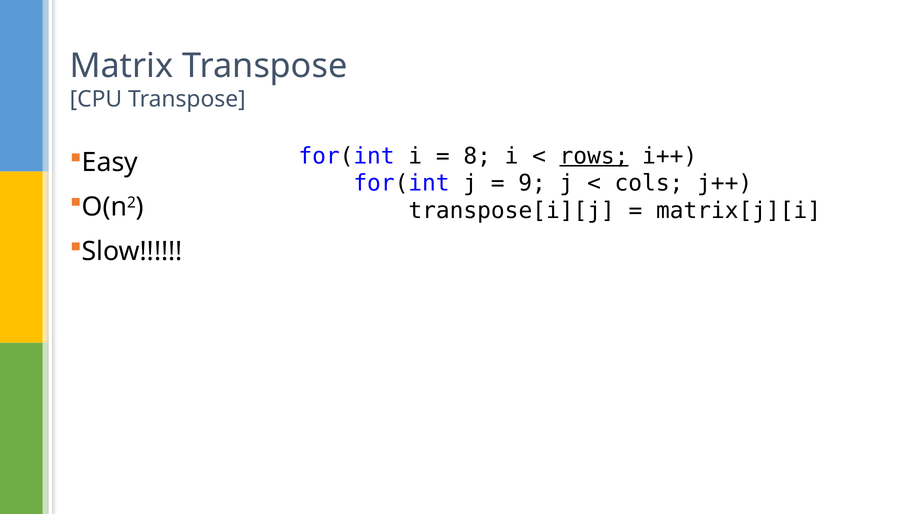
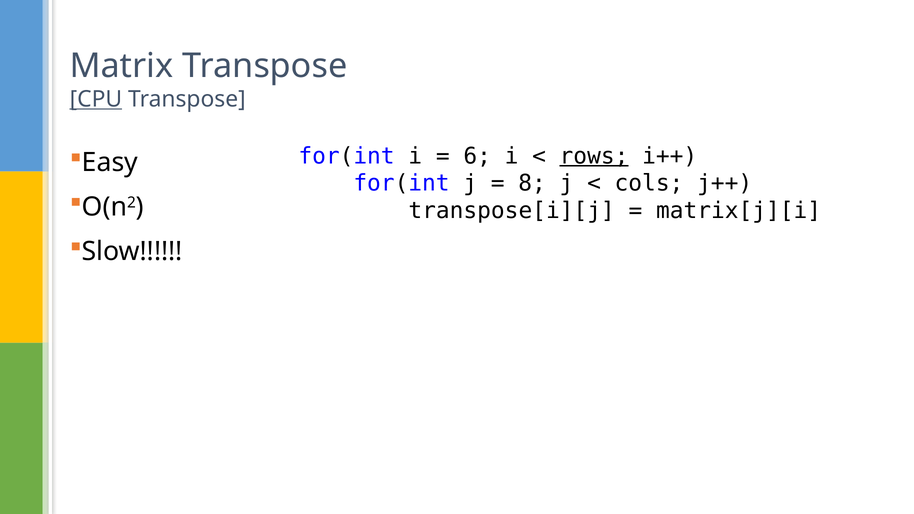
CPU underline: none -> present
8: 8 -> 6
9: 9 -> 8
